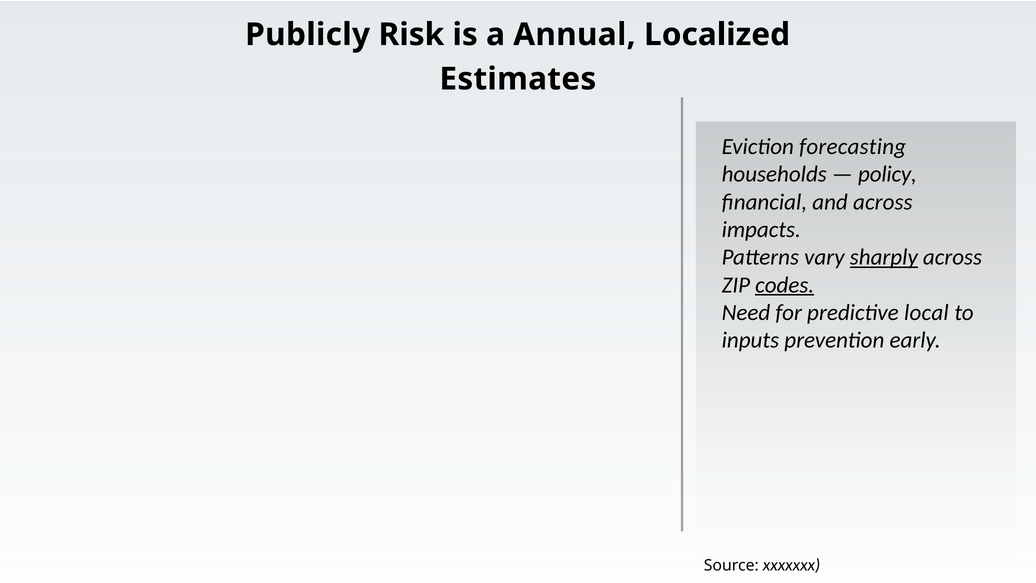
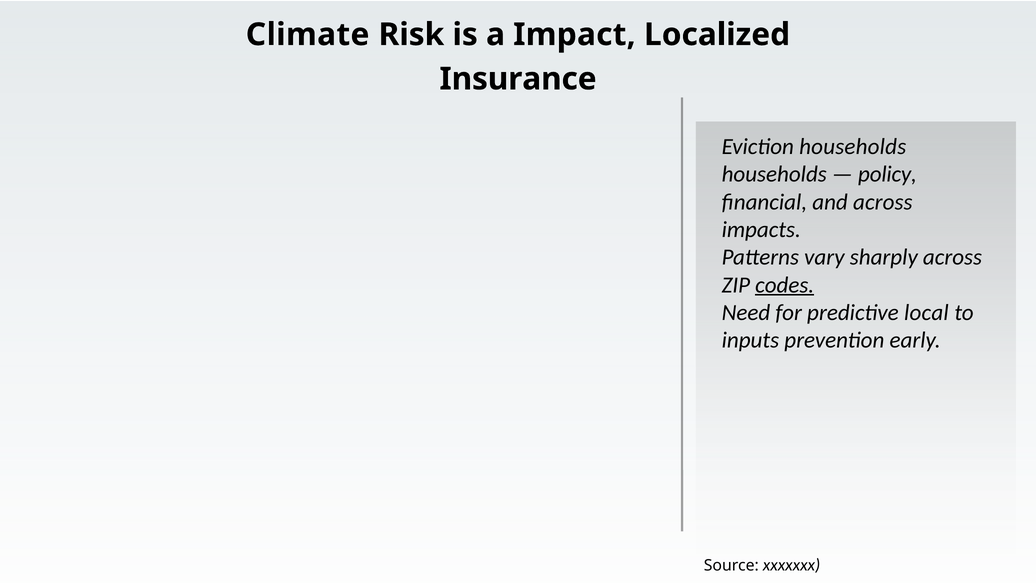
Publicly: Publicly -> Climate
Annual: Annual -> Impact
Estimates: Estimates -> Insurance
Eviction forecasting: forecasting -> households
sharply underline: present -> none
